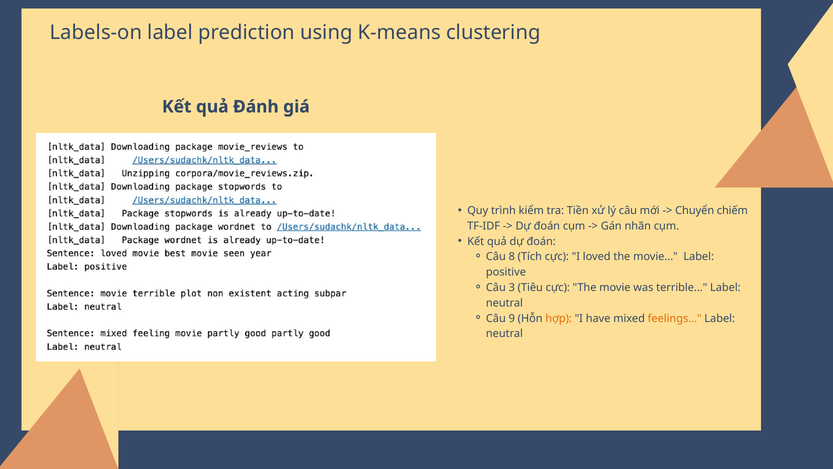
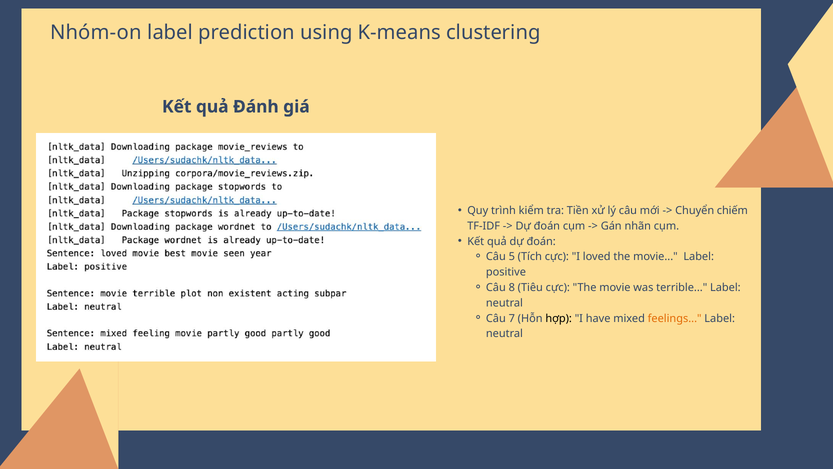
Labels-on: Labels-on -> Nhóm-on
8: 8 -> 5
3: 3 -> 8
9: 9 -> 7
hợp colour: orange -> black
